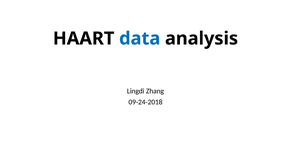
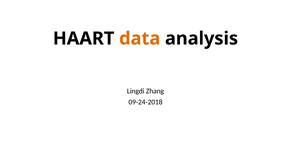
data colour: blue -> orange
